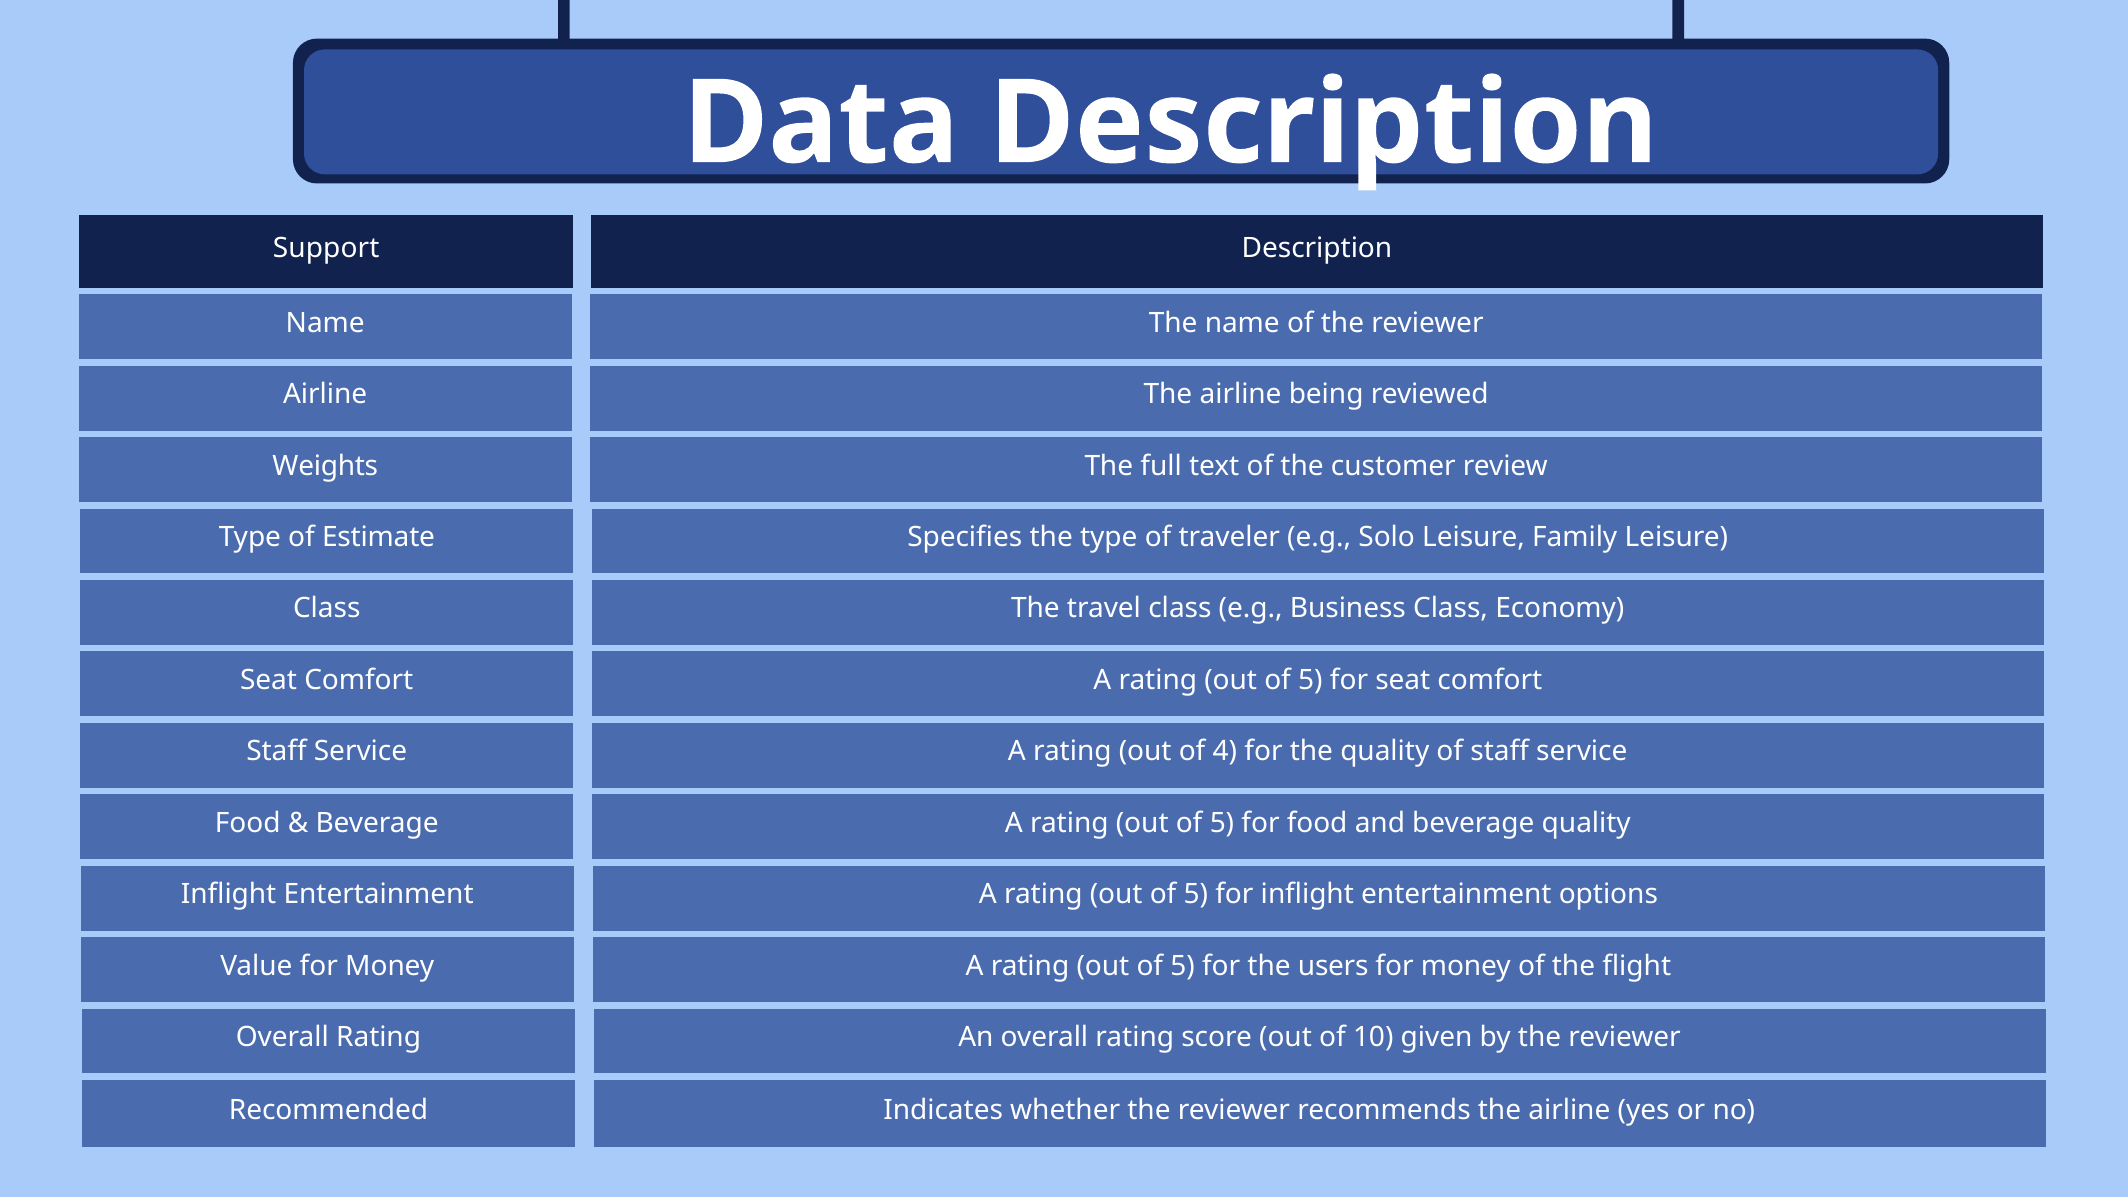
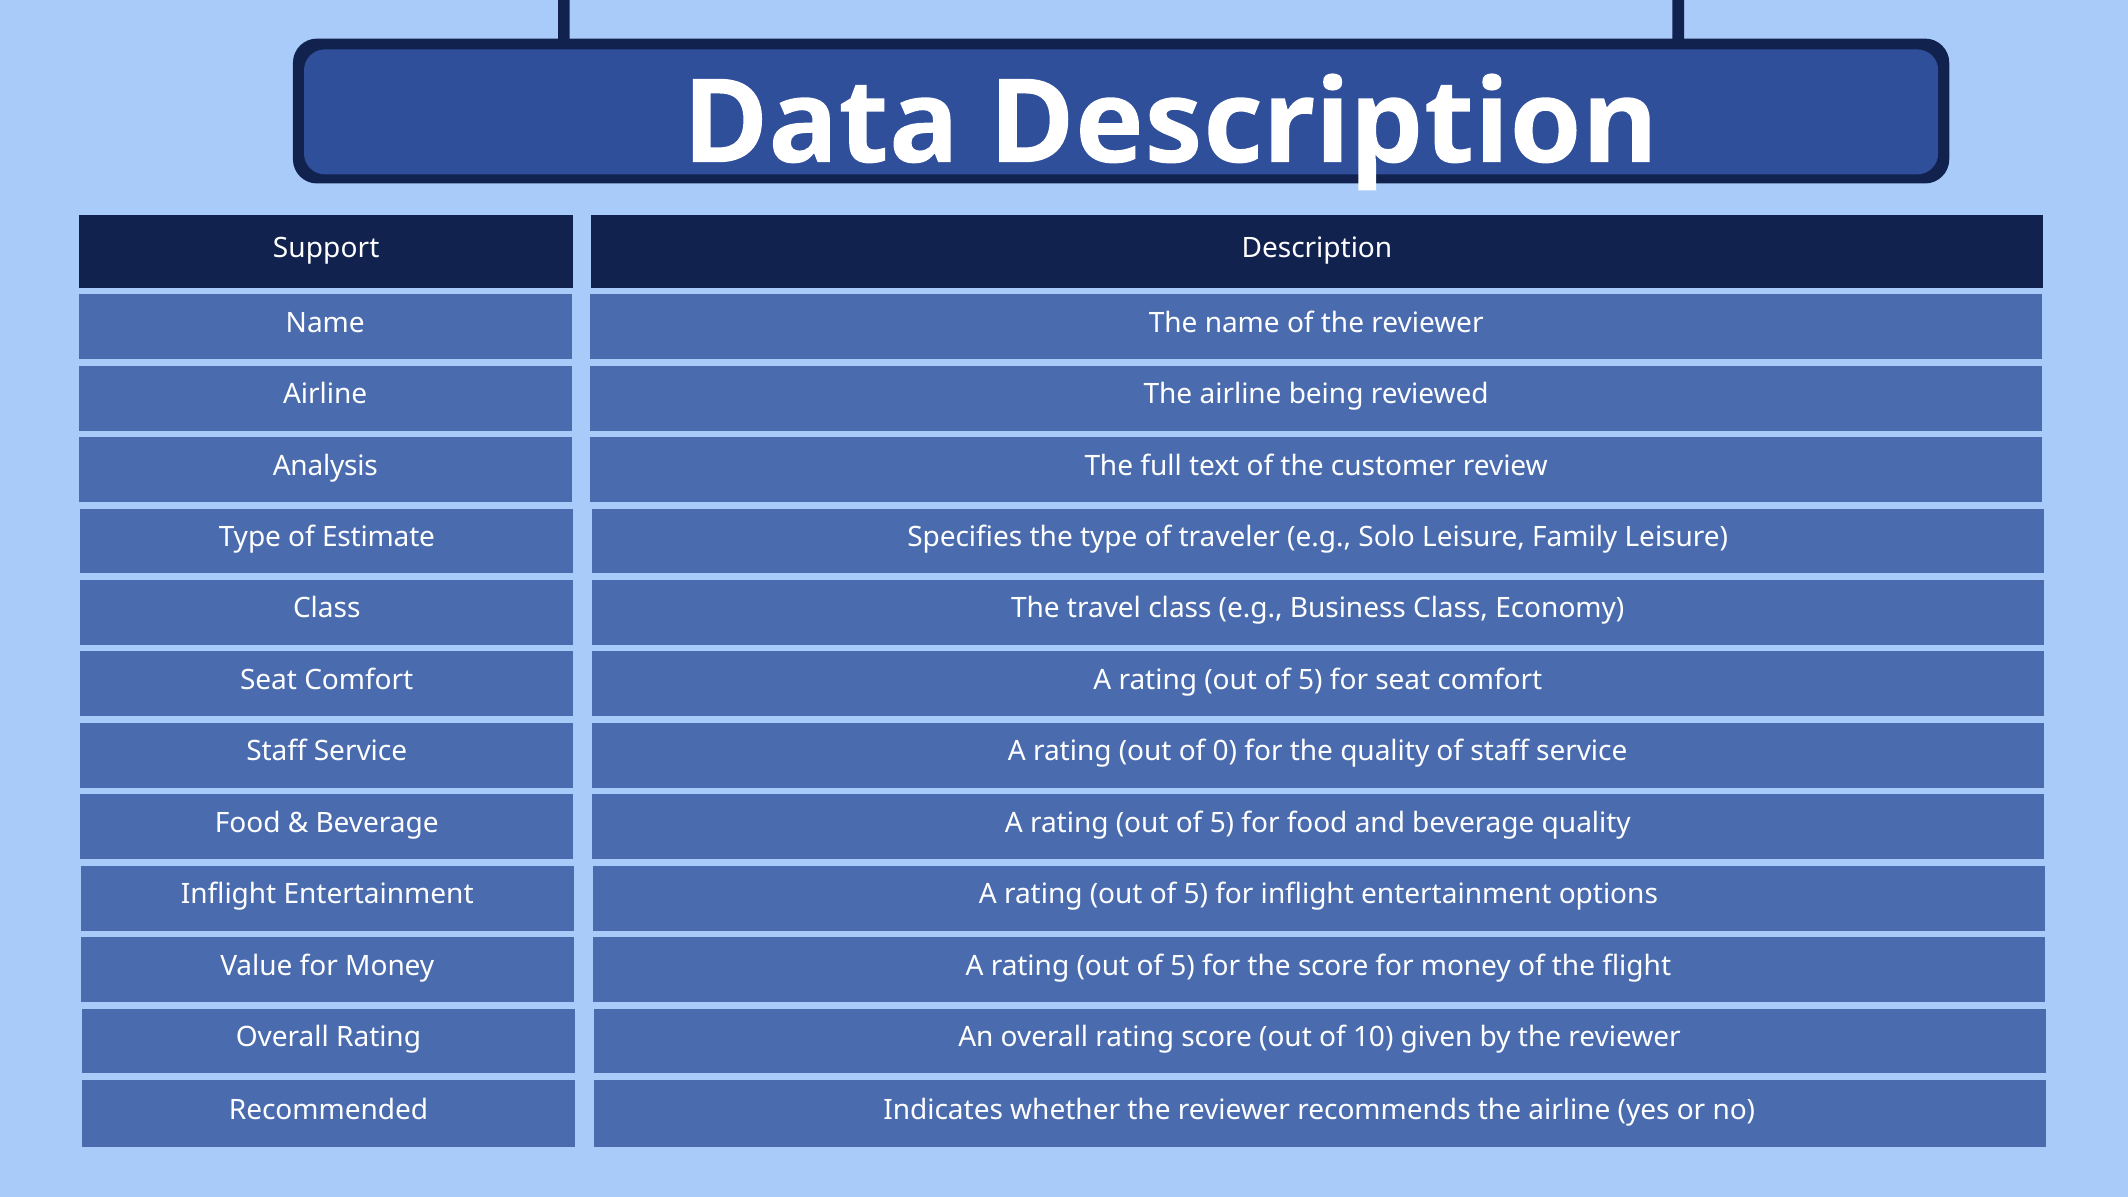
Weights: Weights -> Analysis
4: 4 -> 0
the users: users -> score
